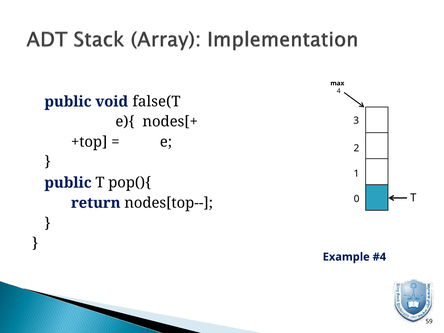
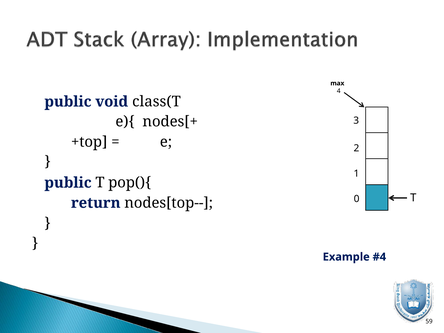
false(T: false(T -> class(T
